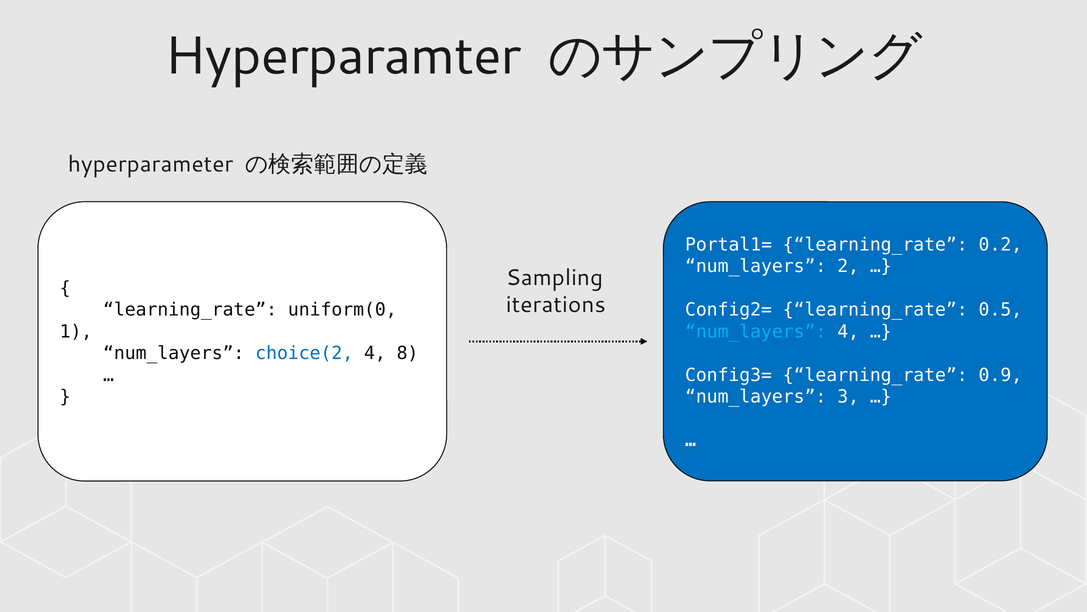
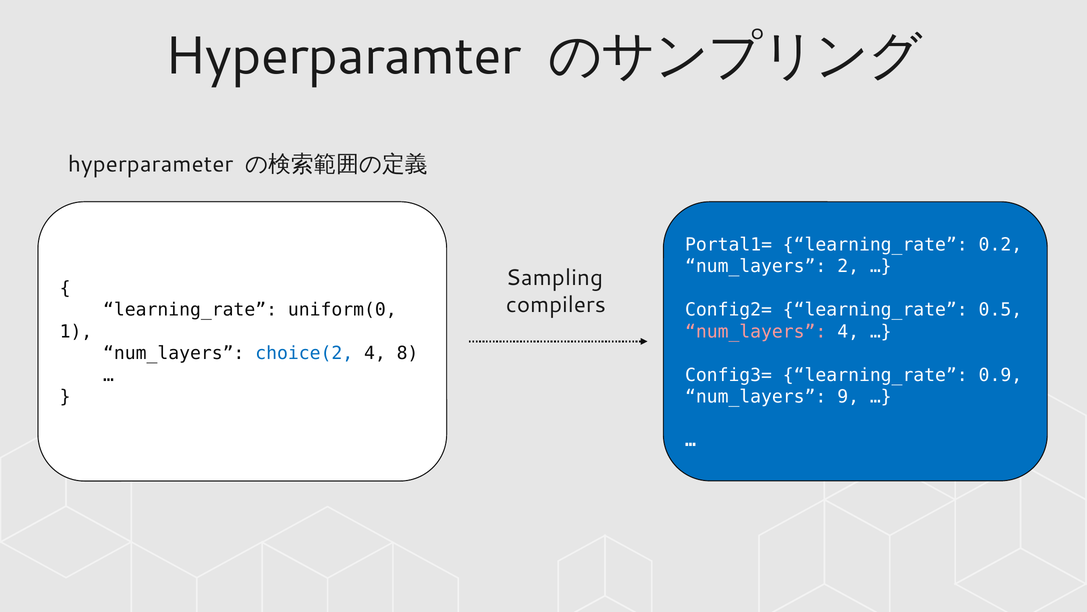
iterations: iterations -> compilers
num_layers at (756, 331) colour: light blue -> pink
3: 3 -> 9
